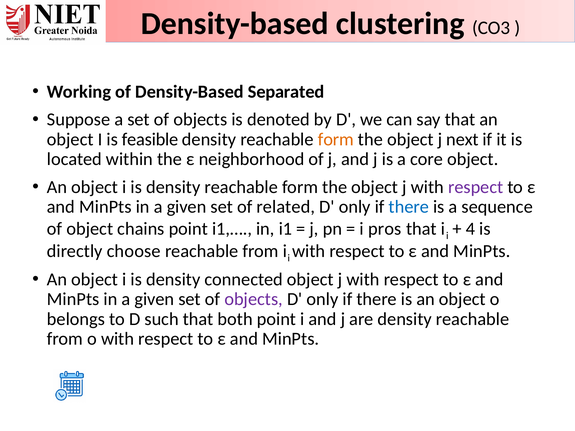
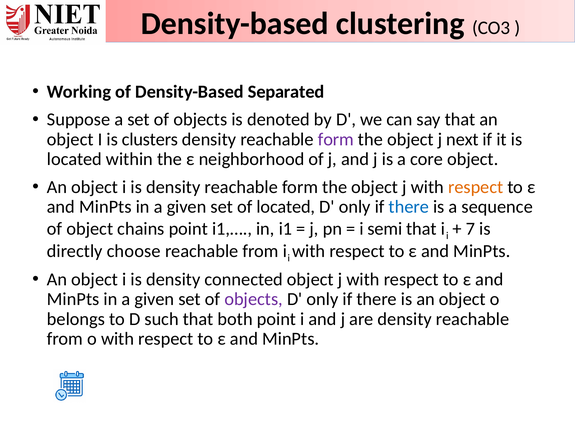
feasible: feasible -> clusters
form at (336, 139) colour: orange -> purple
respect at (476, 187) colour: purple -> orange
of related: related -> located
pros: pros -> semi
4: 4 -> 7
